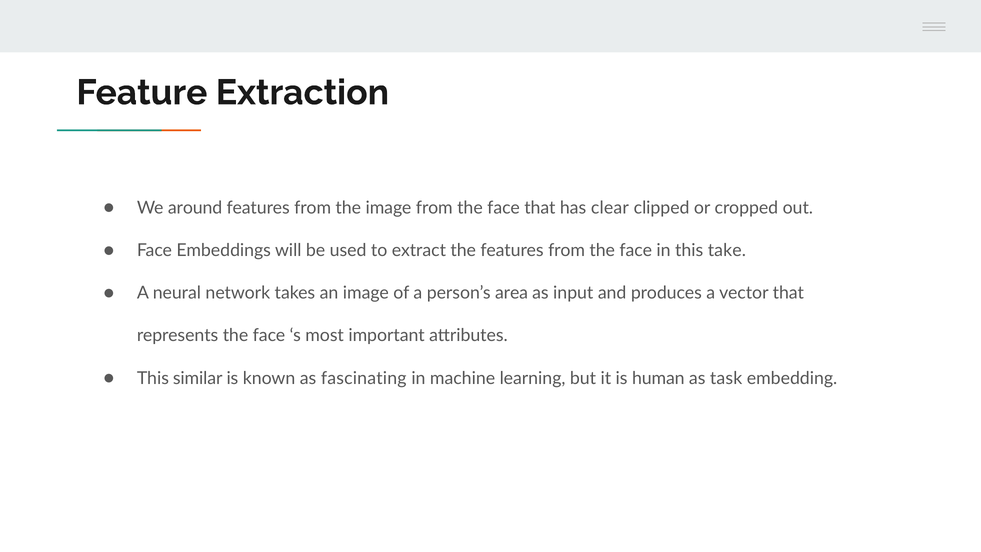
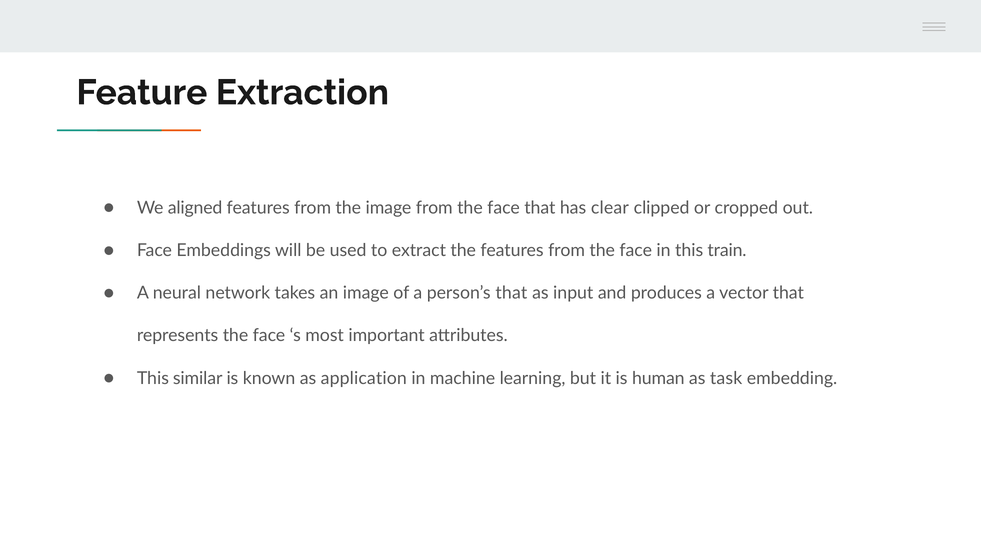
around: around -> aligned
take: take -> train
person’s area: area -> that
fascinating: fascinating -> application
